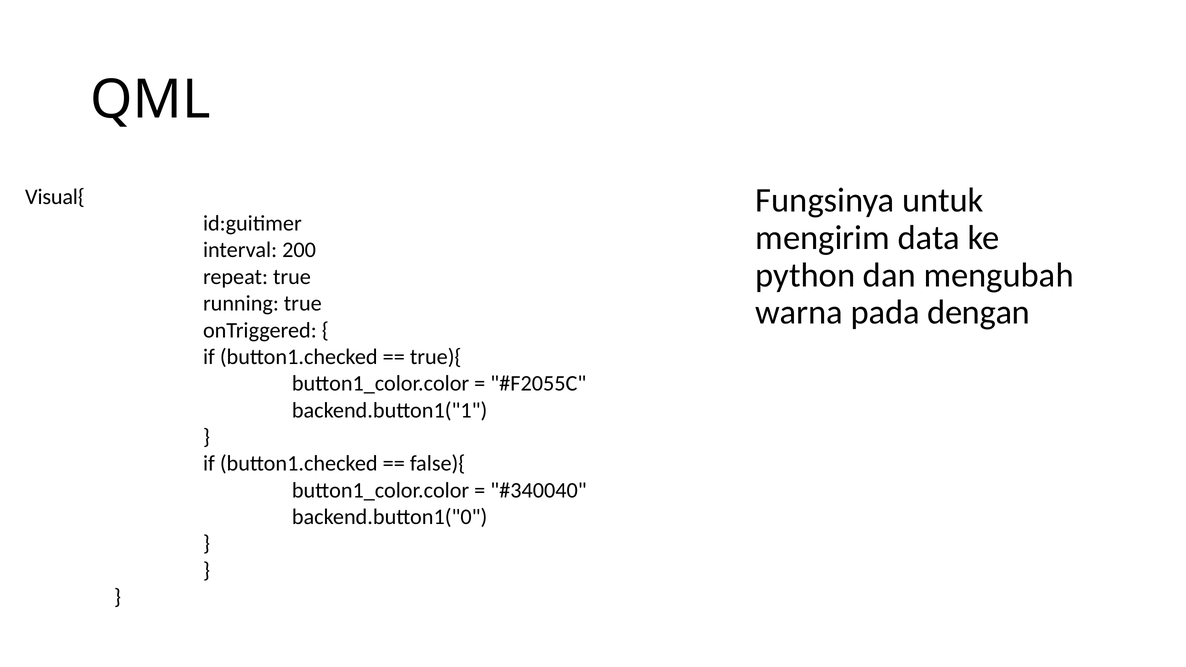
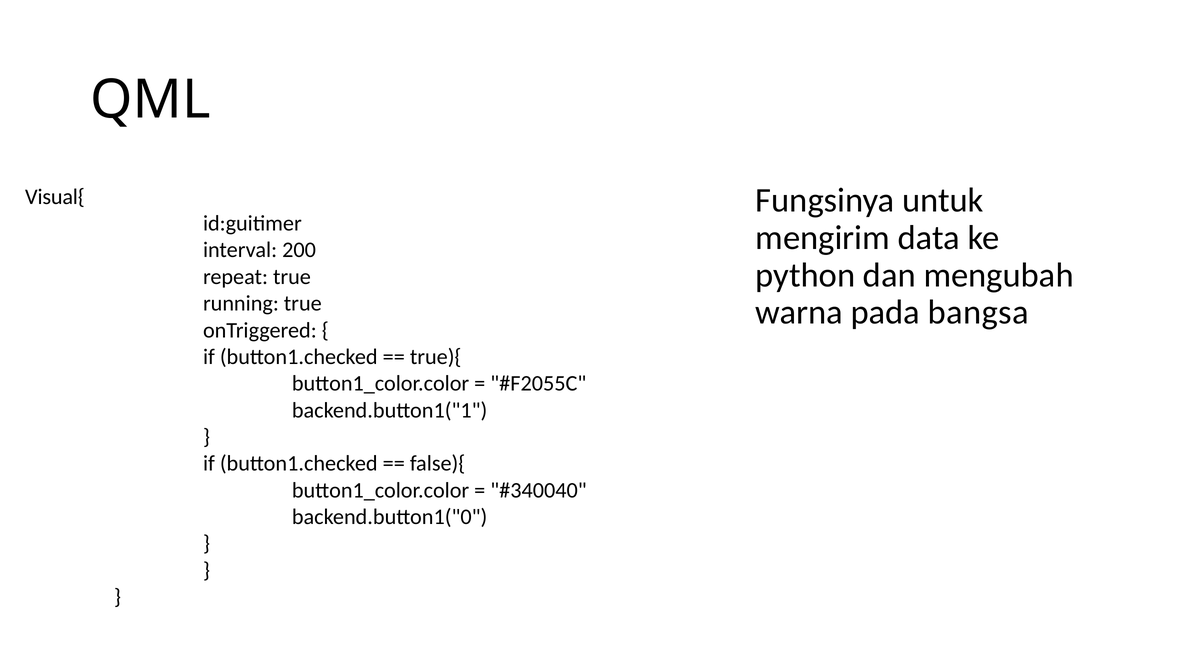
dengan: dengan -> bangsa
